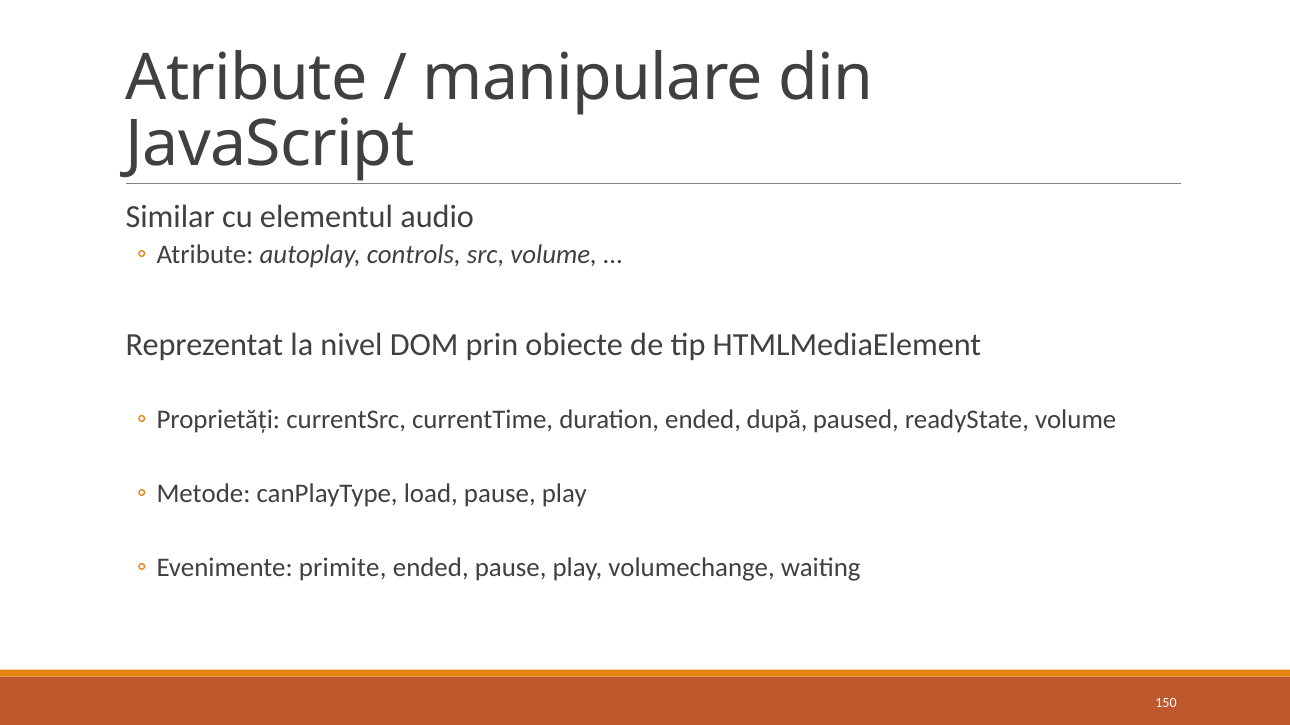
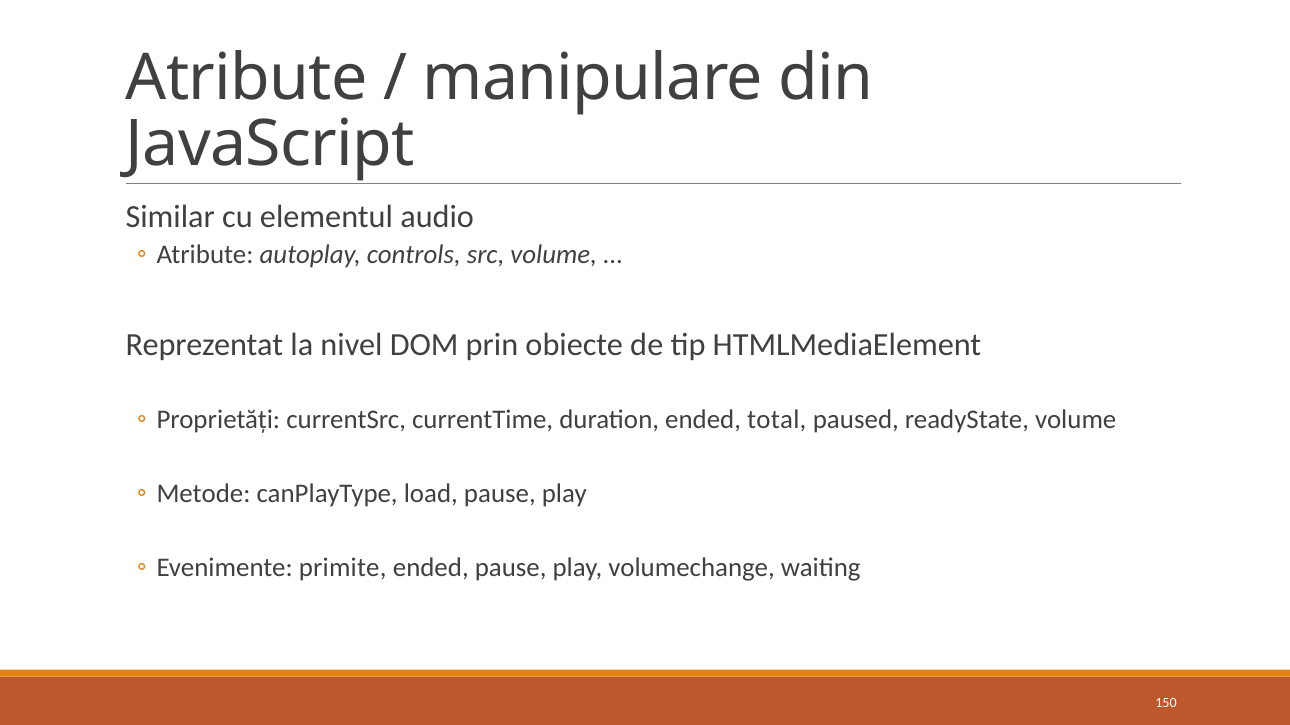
după: după -> total
